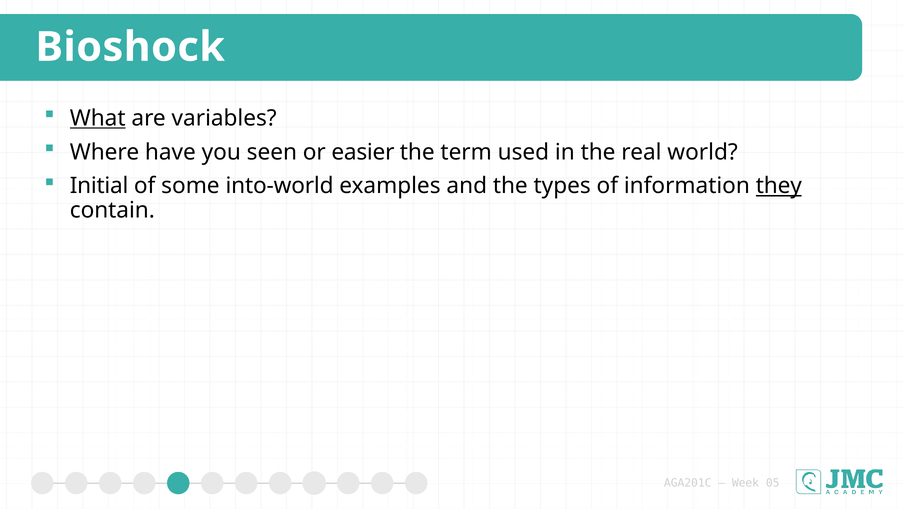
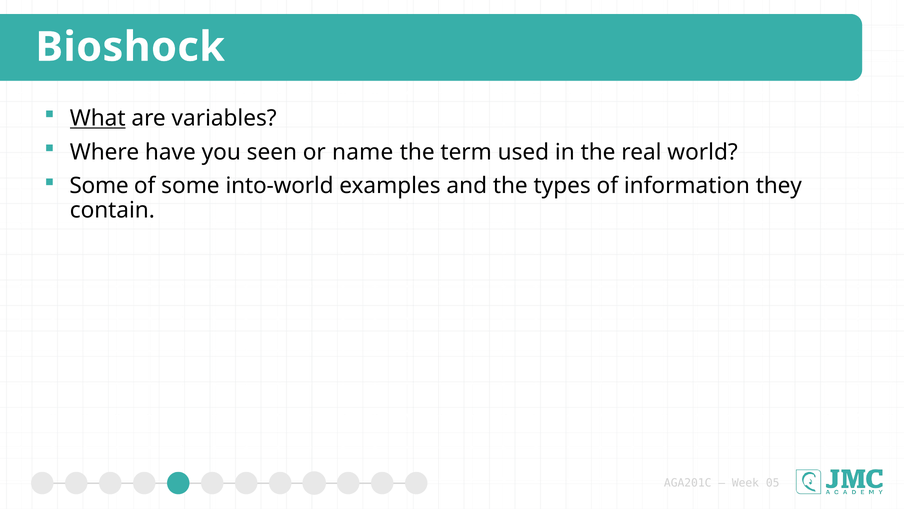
easier: easier -> name
Initial at (99, 186): Initial -> Some
they underline: present -> none
